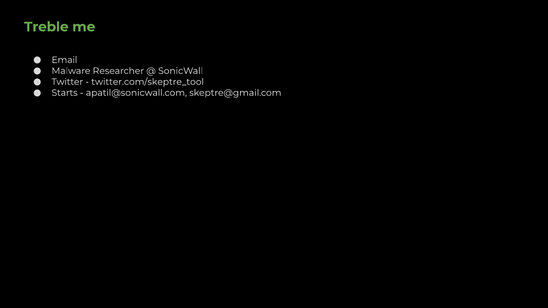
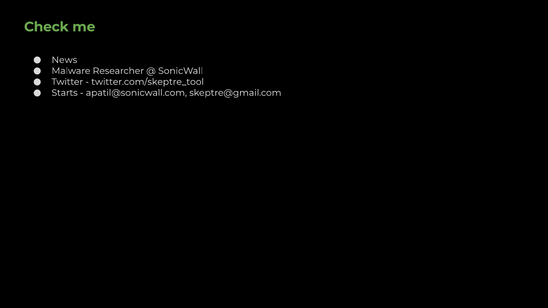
Treble: Treble -> Check
Email: Email -> News
